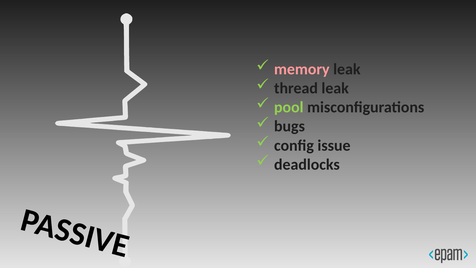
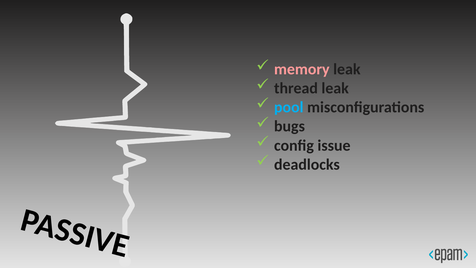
pool colour: light green -> light blue
